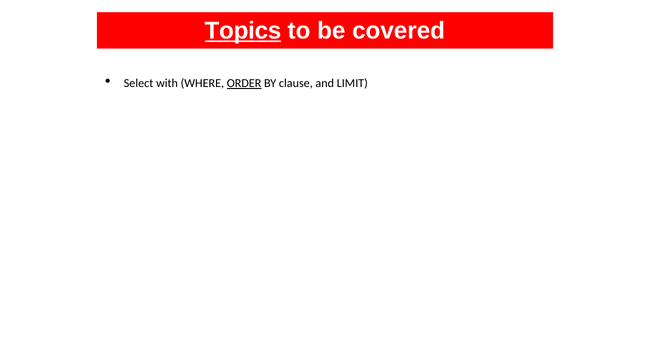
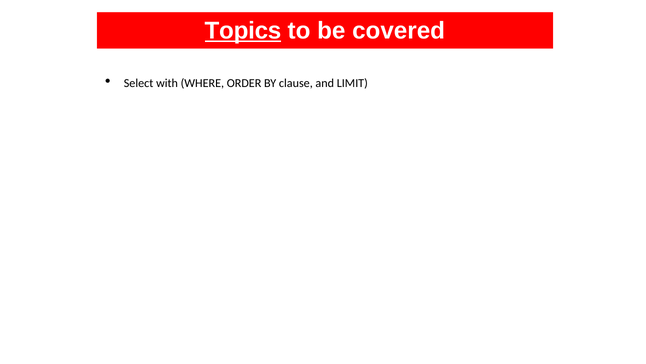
ORDER underline: present -> none
